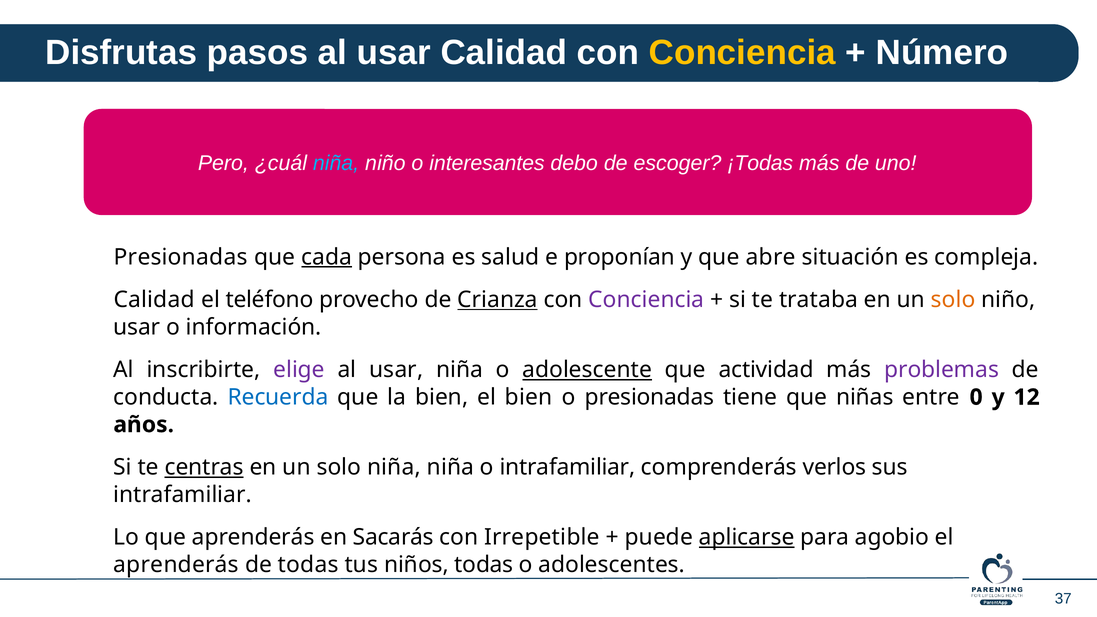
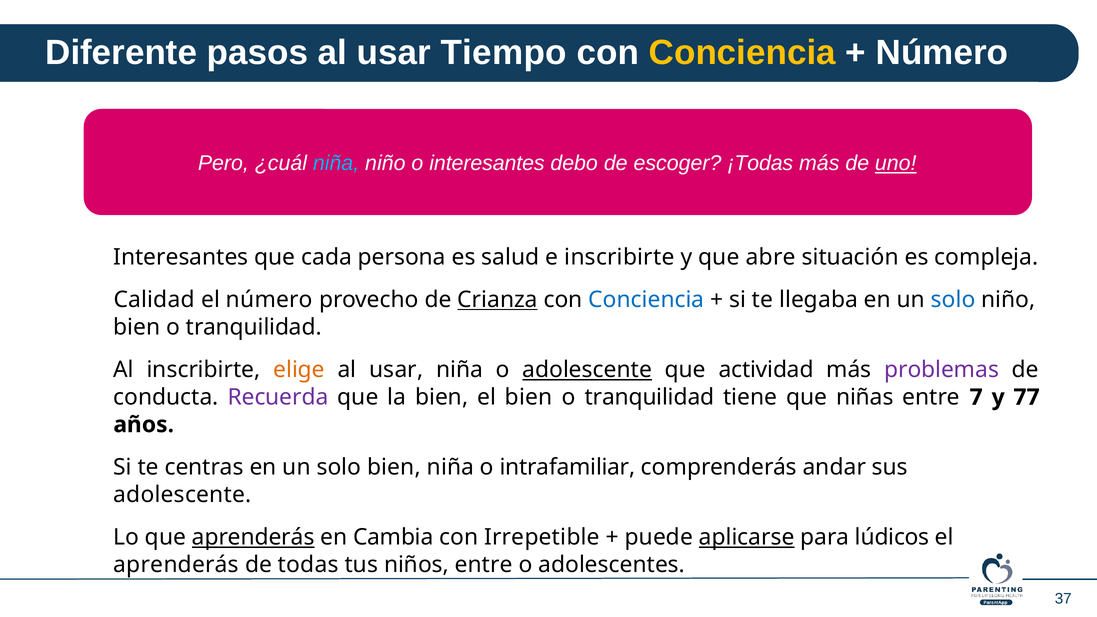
Disfrutas: Disfrutas -> Diferente
usar Calidad: Calidad -> Tiempo
uno underline: none -> present
Presionadas at (181, 257): Presionadas -> Interesantes
cada underline: present -> none
e proponían: proponían -> inscribirte
el teléfono: teléfono -> número
Conciencia at (646, 300) colour: purple -> blue
trataba: trataba -> llegaba
solo at (953, 300) colour: orange -> blue
usar at (137, 327): usar -> bien
información at (254, 327): información -> tranquilidad
elige colour: purple -> orange
Recuerda colour: blue -> purple
presionadas at (650, 397): presionadas -> tranquilidad
0: 0 -> 7
12: 12 -> 77
centras underline: present -> none
solo niña: niña -> bien
verlos: verlos -> andar
intrafamiliar at (183, 495): intrafamiliar -> adolescente
aprenderás at (253, 537) underline: none -> present
Sacarás: Sacarás -> Cambia
agobio: agobio -> lúdicos
niños todas: todas -> entre
